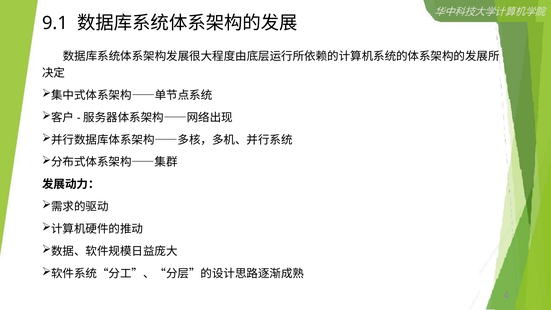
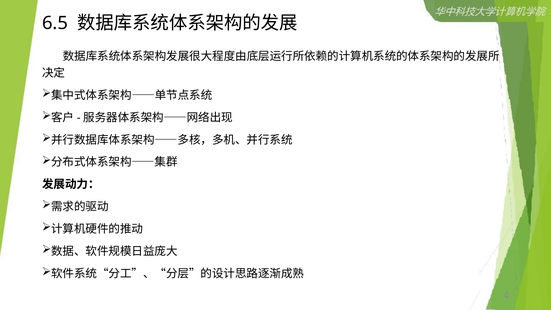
9.1: 9.1 -> 6.5
